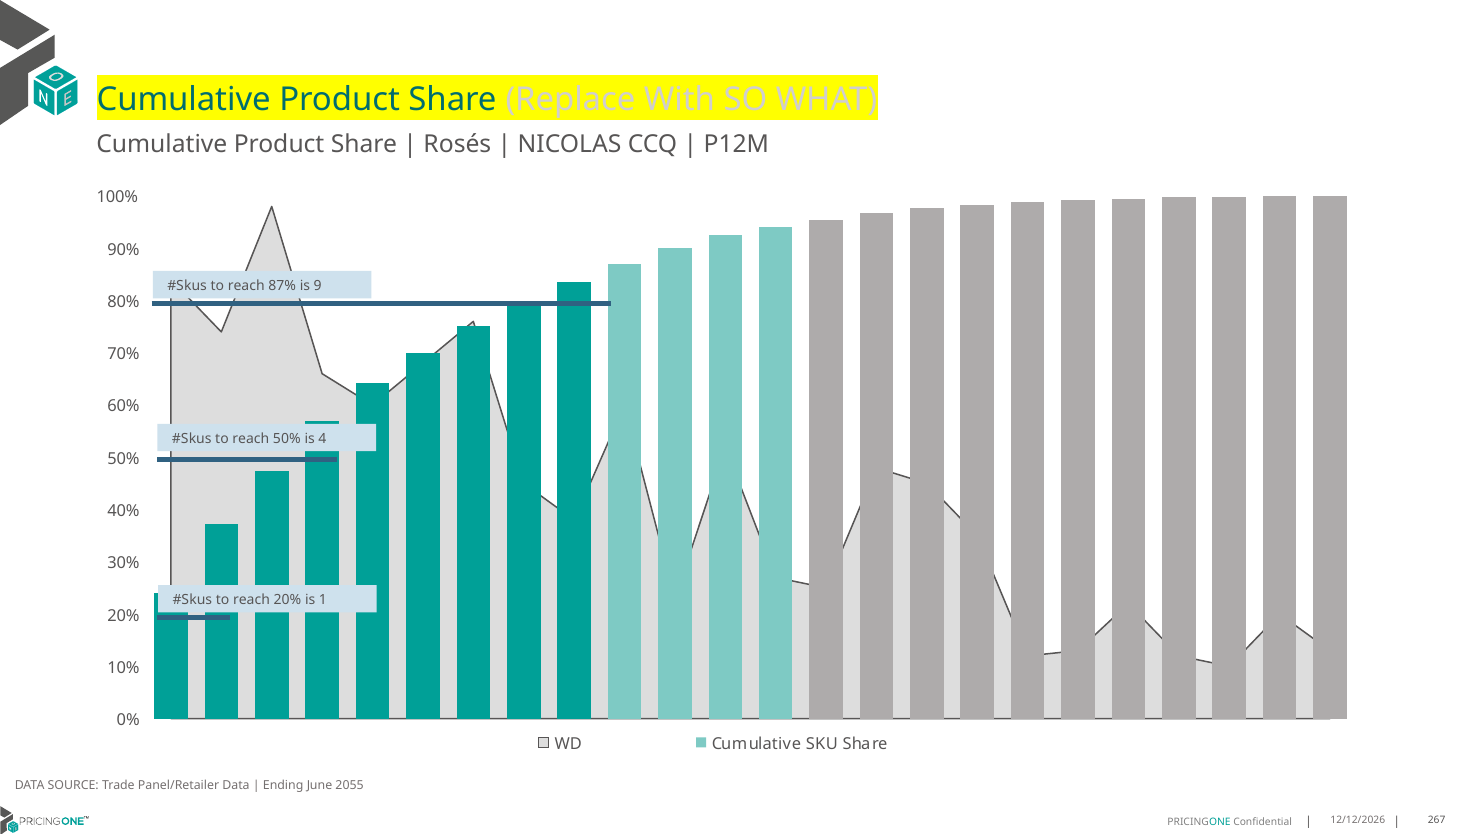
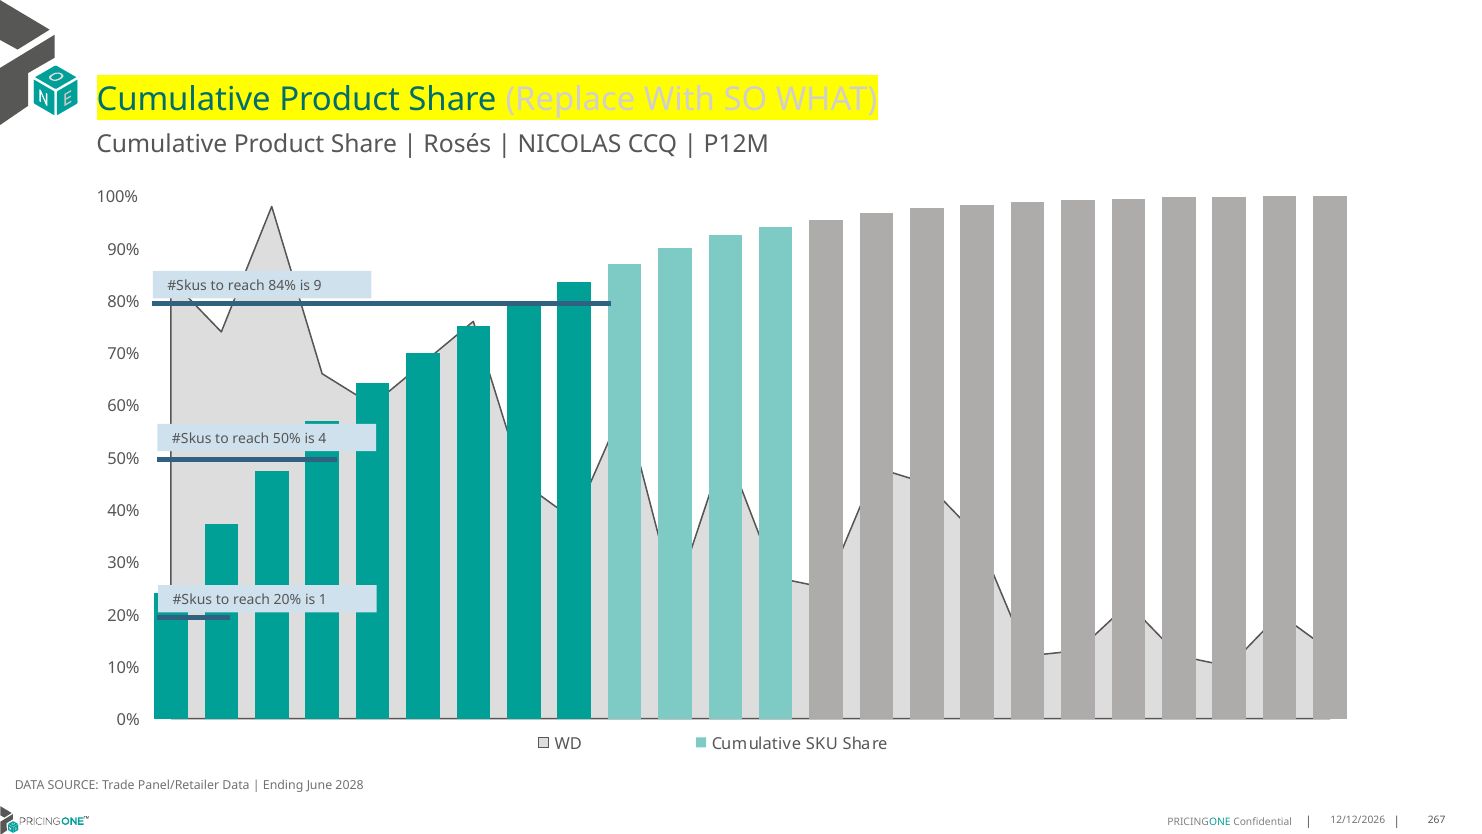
87%: 87% -> 84%
2055: 2055 -> 2028
